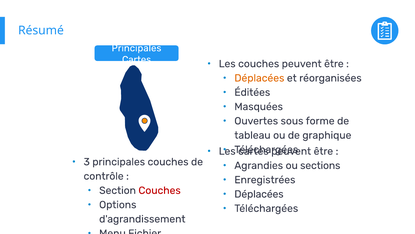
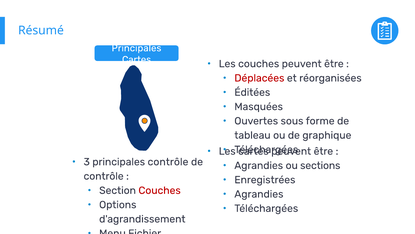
Déplacées at (259, 78) colour: orange -> red
principales couches: couches -> contrôle
Déplacées at (259, 194): Déplacées -> Agrandies
